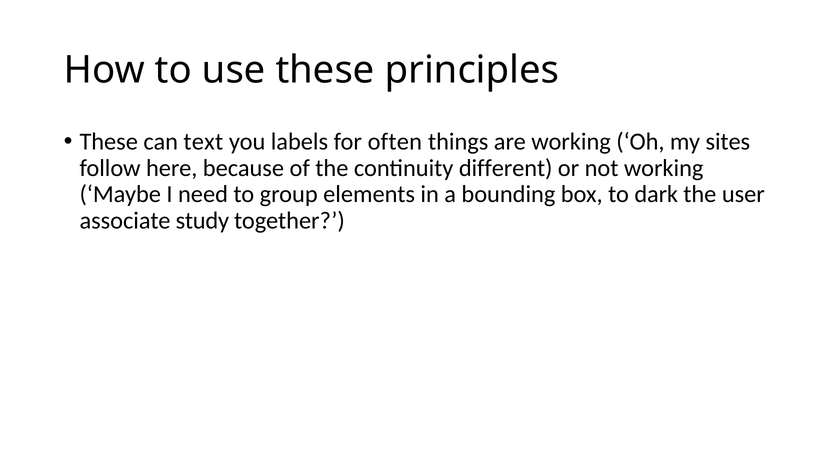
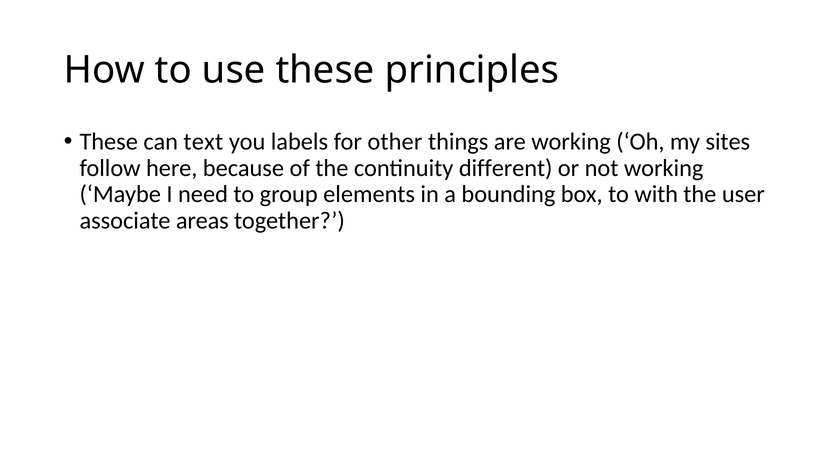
often: often -> other
dark: dark -> with
study: study -> areas
